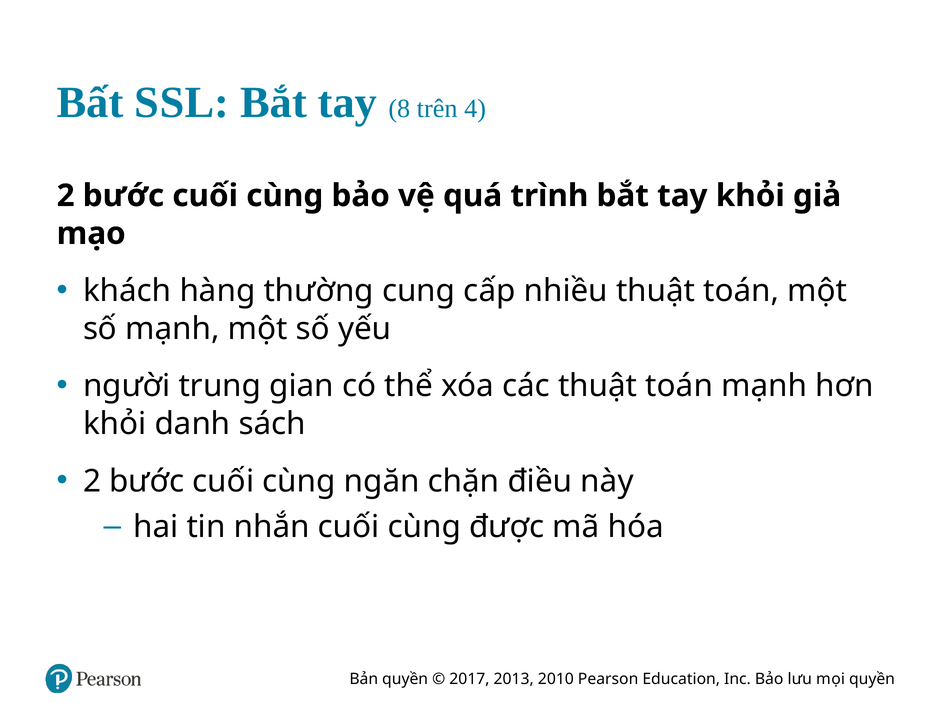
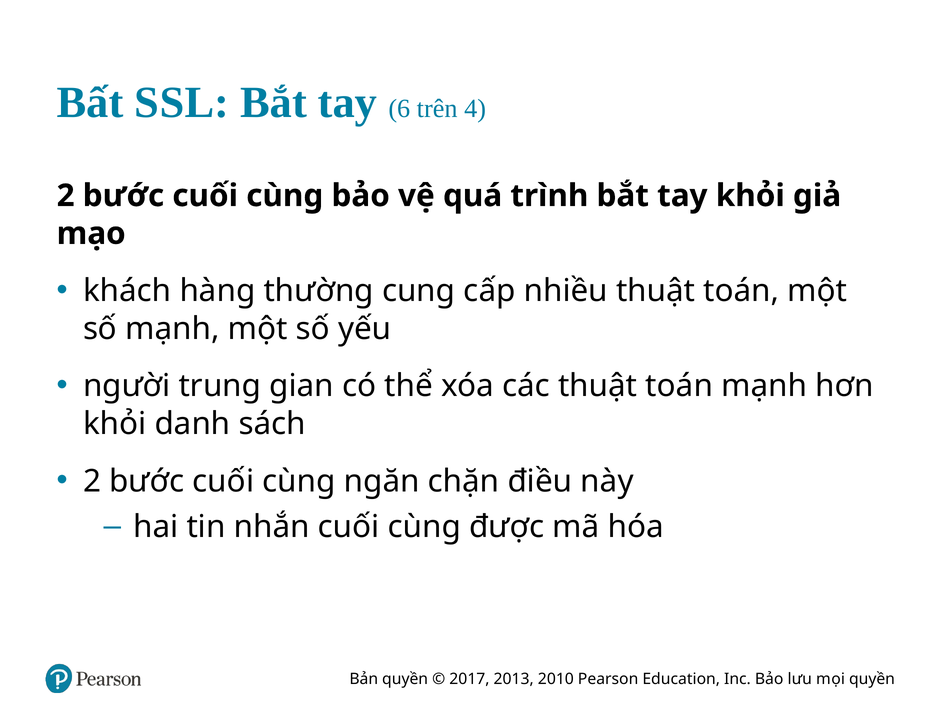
8: 8 -> 6
